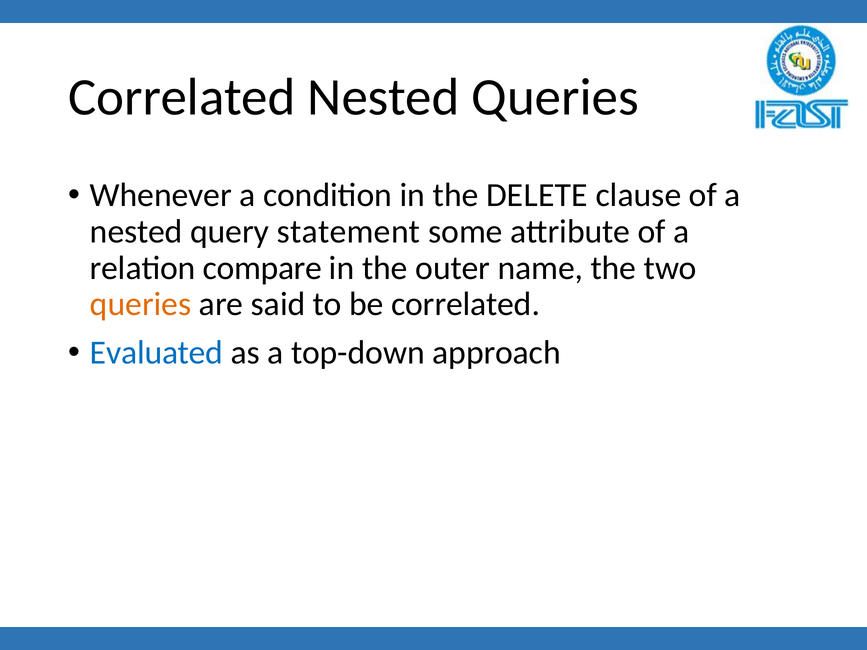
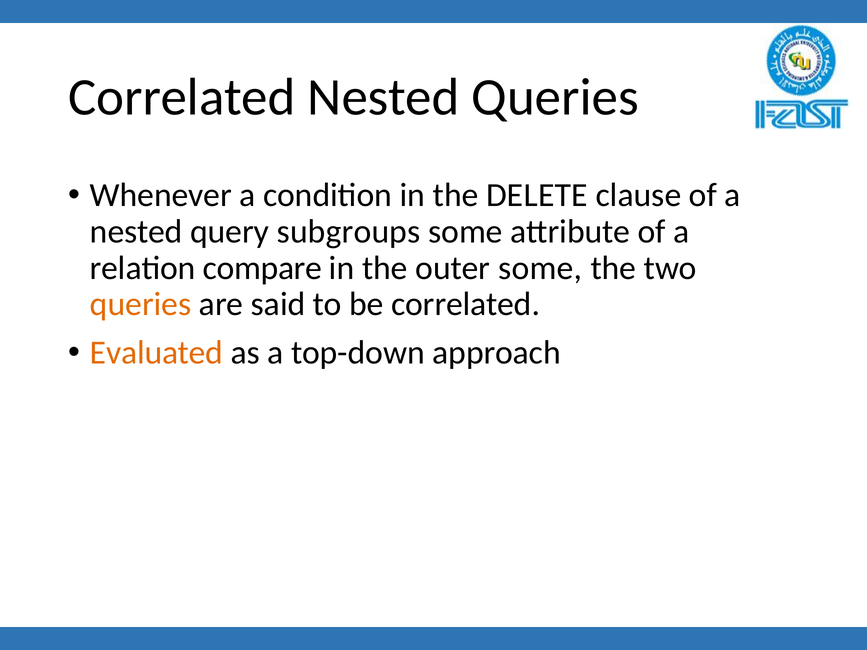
statement: statement -> subgroups
outer name: name -> some
Evaluated colour: blue -> orange
